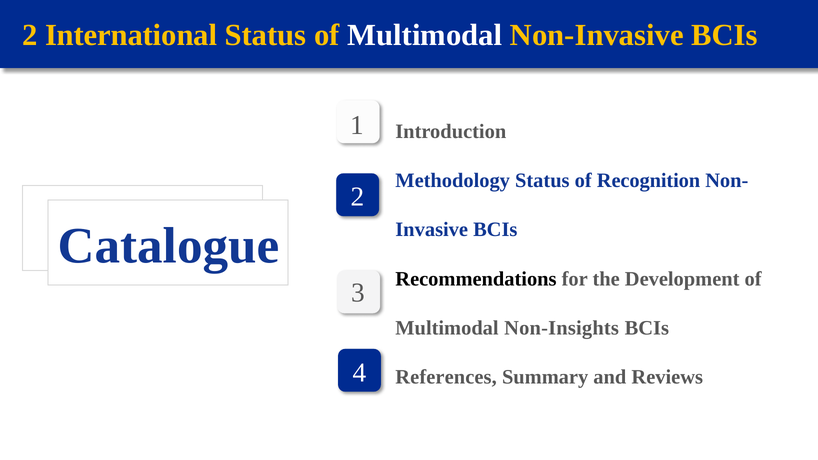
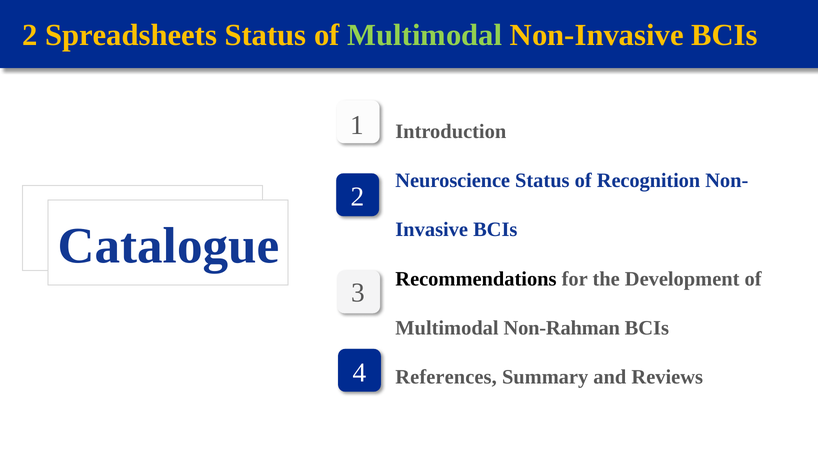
International: International -> Spreadsheets
Multimodal at (425, 35) colour: white -> light green
Methodology: Methodology -> Neuroscience
Non-Insights: Non-Insights -> Non-Rahman
